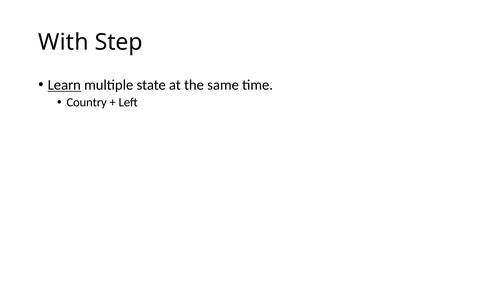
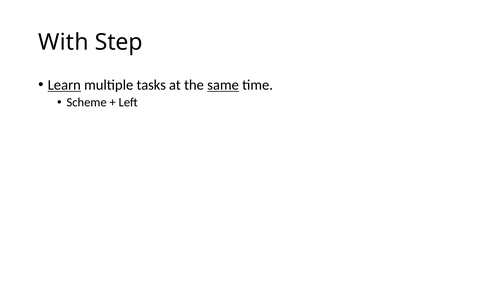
state: state -> tasks
same underline: none -> present
Country: Country -> Scheme
